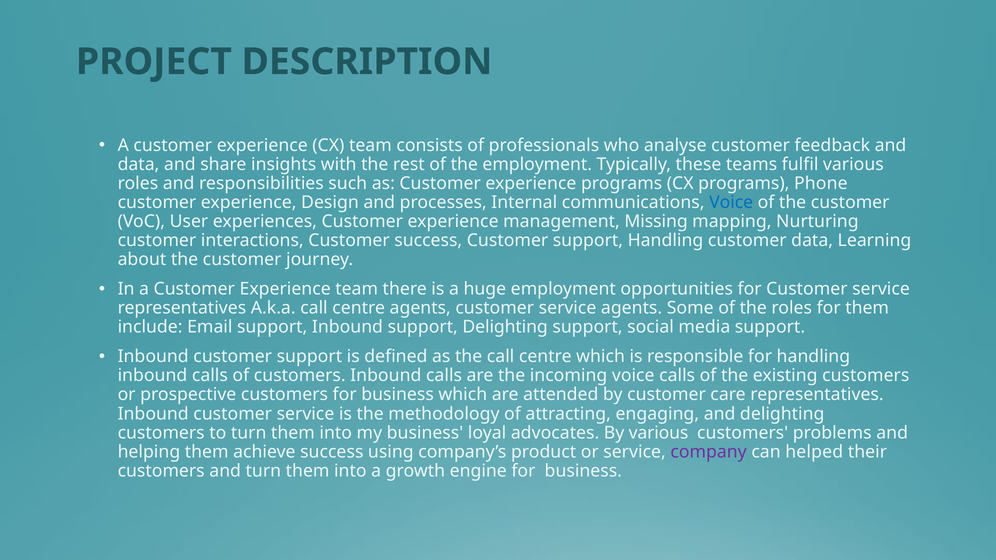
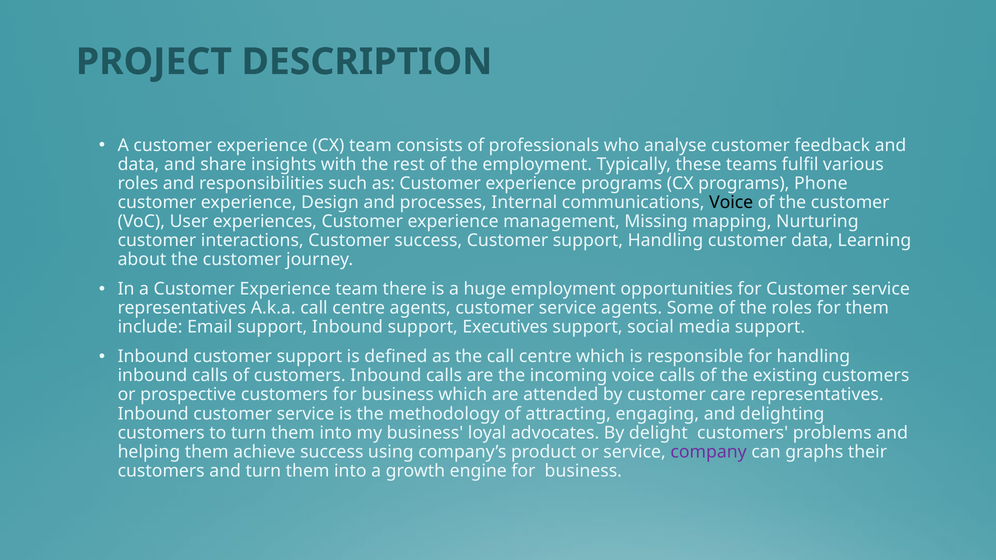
Voice at (731, 203) colour: blue -> black
support Delighting: Delighting -> Executives
By various: various -> delight
helped: helped -> graphs
